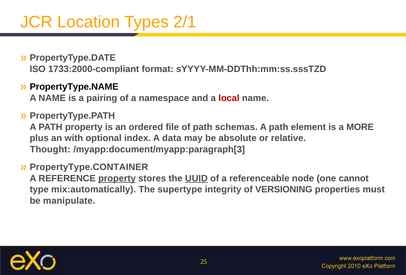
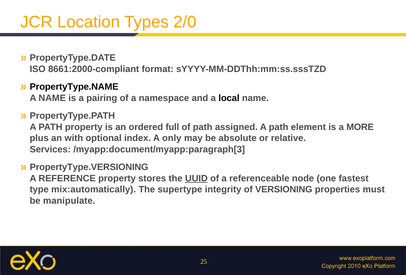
2/1: 2/1 -> 2/0
1733:2000-compliant: 1733:2000-compliant -> 8661:2000-compliant
local colour: red -> black
file: file -> full
schemas: schemas -> assigned
data: data -> only
Thought: Thought -> Services
PropertyType.CONTAINER: PropertyType.CONTAINER -> PropertyType.VERSIONING
property at (117, 178) underline: present -> none
cannot: cannot -> fastest
